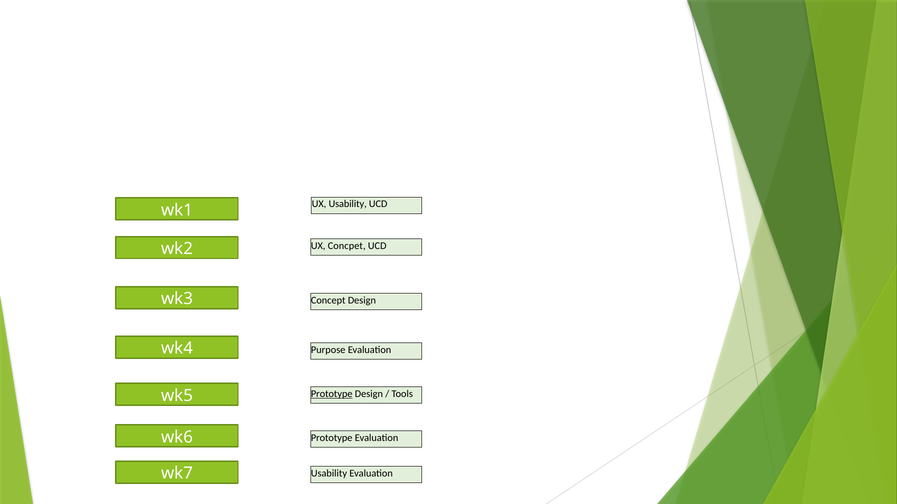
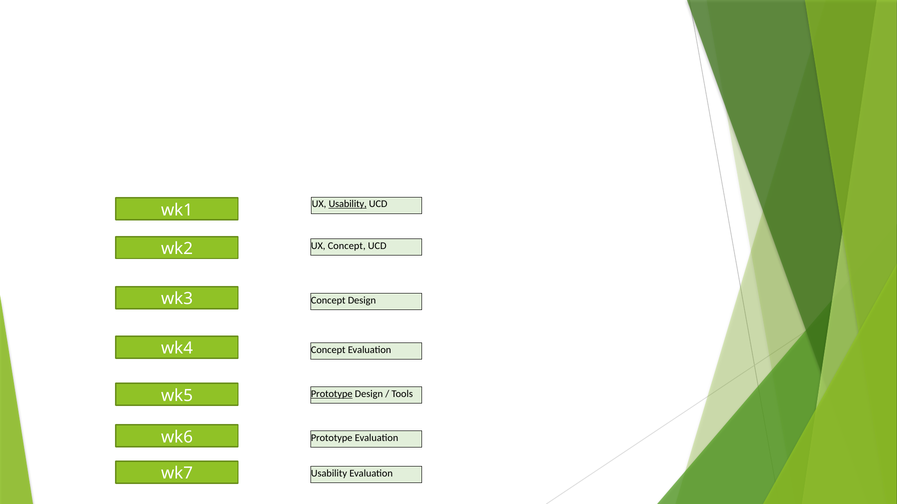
Usability at (348, 204) underline: none -> present
UX Concpet: Concpet -> Concept
Purpose at (328, 350): Purpose -> Concept
